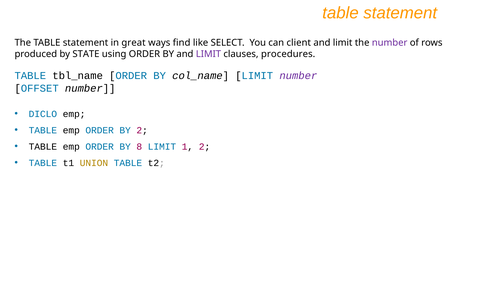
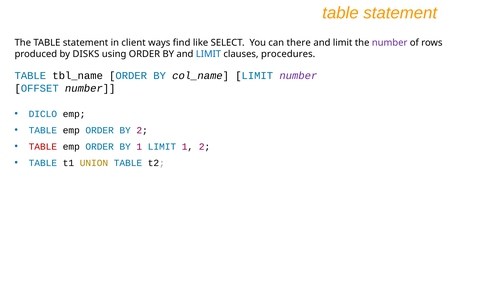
great: great -> client
client: client -> there
STATE: STATE -> DISKS
LIMIT at (208, 54) colour: purple -> blue
TABLE at (43, 147) colour: black -> red
BY 8: 8 -> 1
